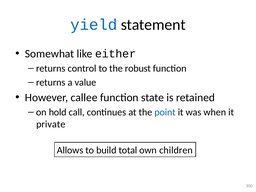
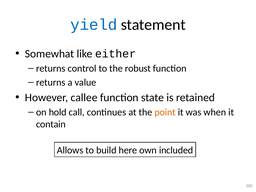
point colour: blue -> orange
private: private -> contain
total: total -> here
children: children -> included
